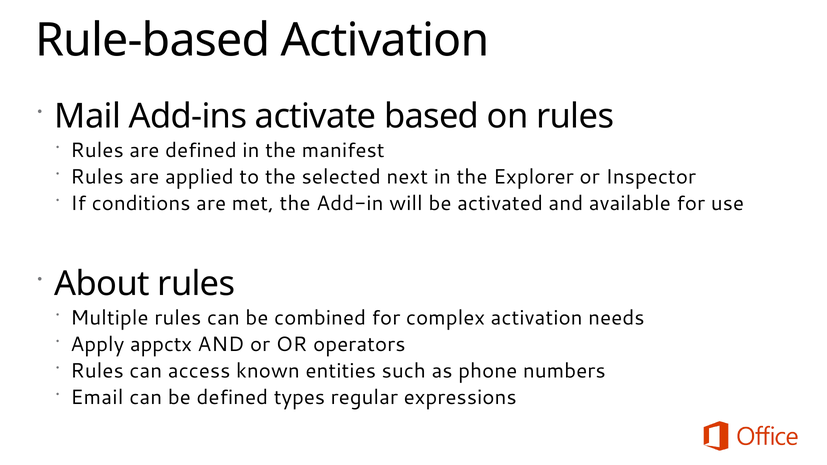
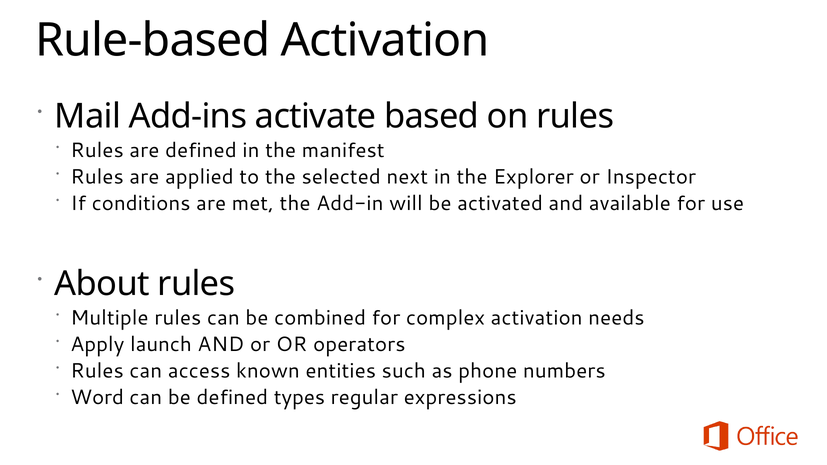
appctx: appctx -> launch
Email: Email -> Word
